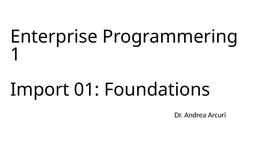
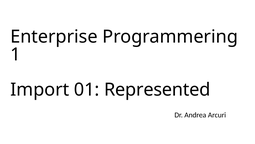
Foundations: Foundations -> Represented
